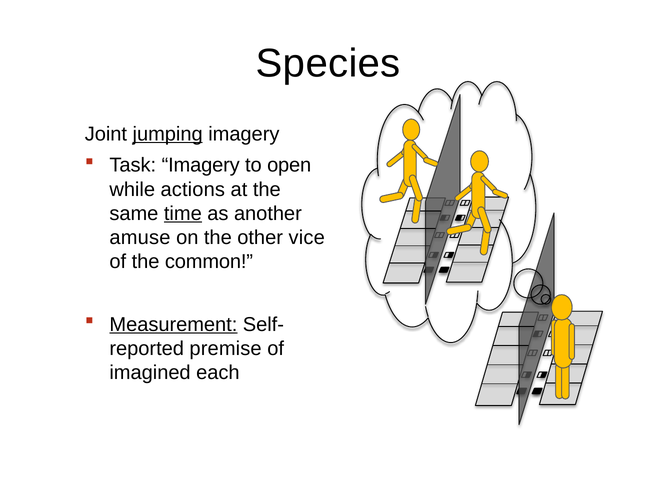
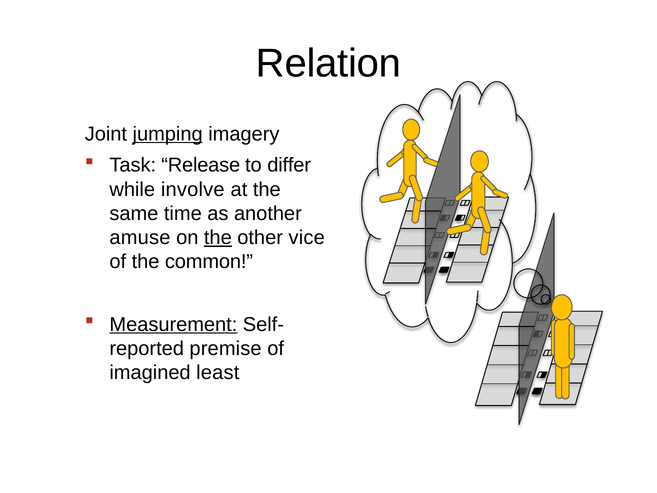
Species: Species -> Relation
Task Imagery: Imagery -> Release
open: open -> differ
actions: actions -> involve
time underline: present -> none
the at (218, 237) underline: none -> present
each: each -> least
